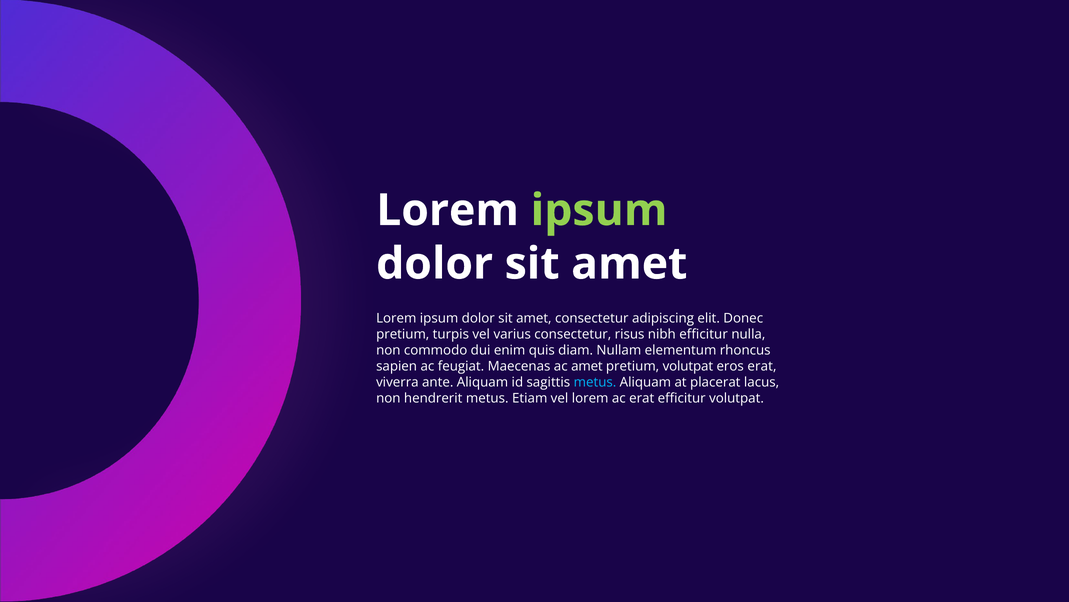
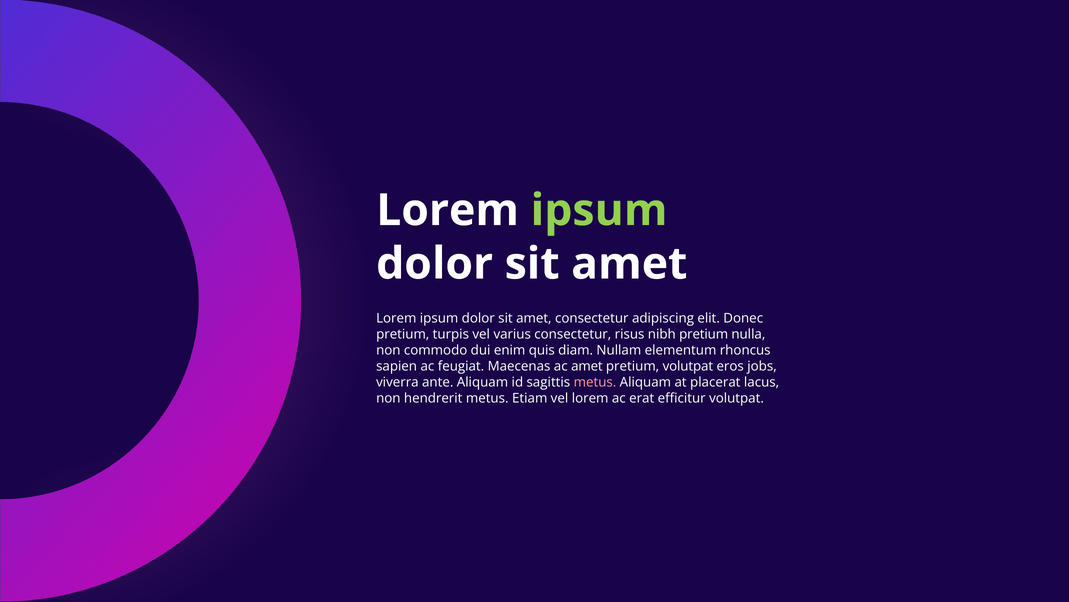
nibh efficitur: efficitur -> pretium
eros erat: erat -> jobs
metus at (595, 382) colour: light blue -> pink
